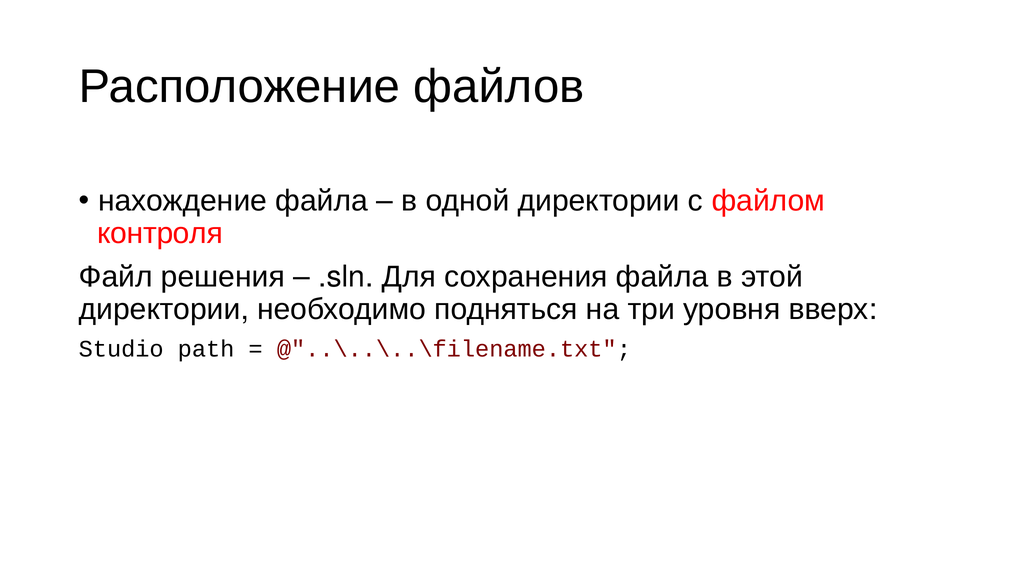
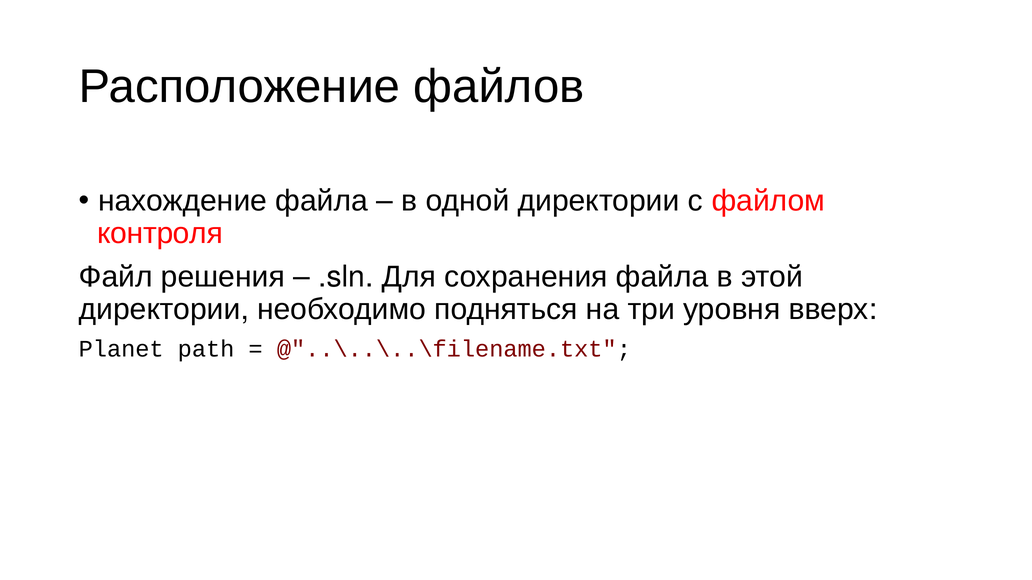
Studio: Studio -> Planet
